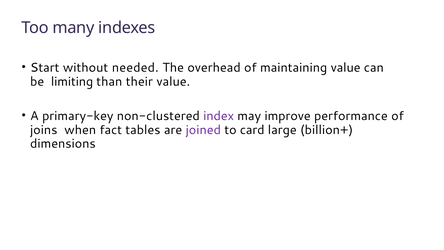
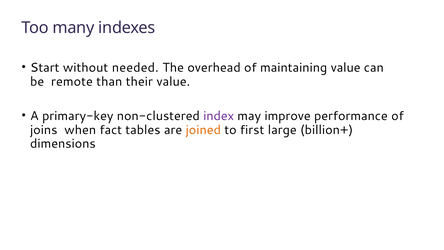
limiting: limiting -> remote
joined colour: purple -> orange
card: card -> first
